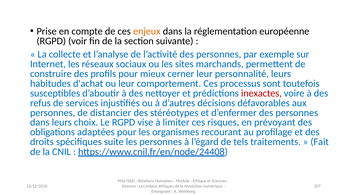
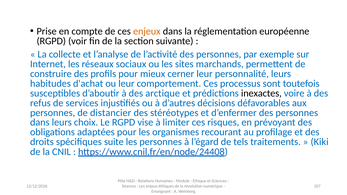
nettoyer: nettoyer -> arctique
inexactes colour: red -> black
Fait: Fait -> Kiki
